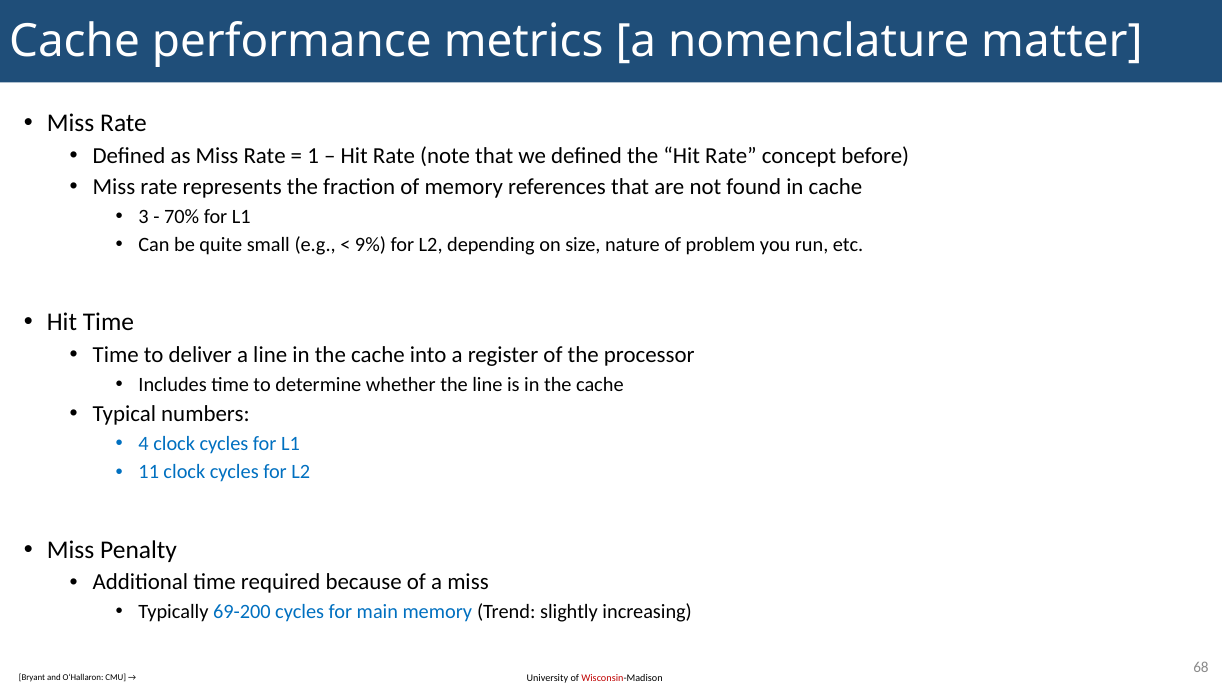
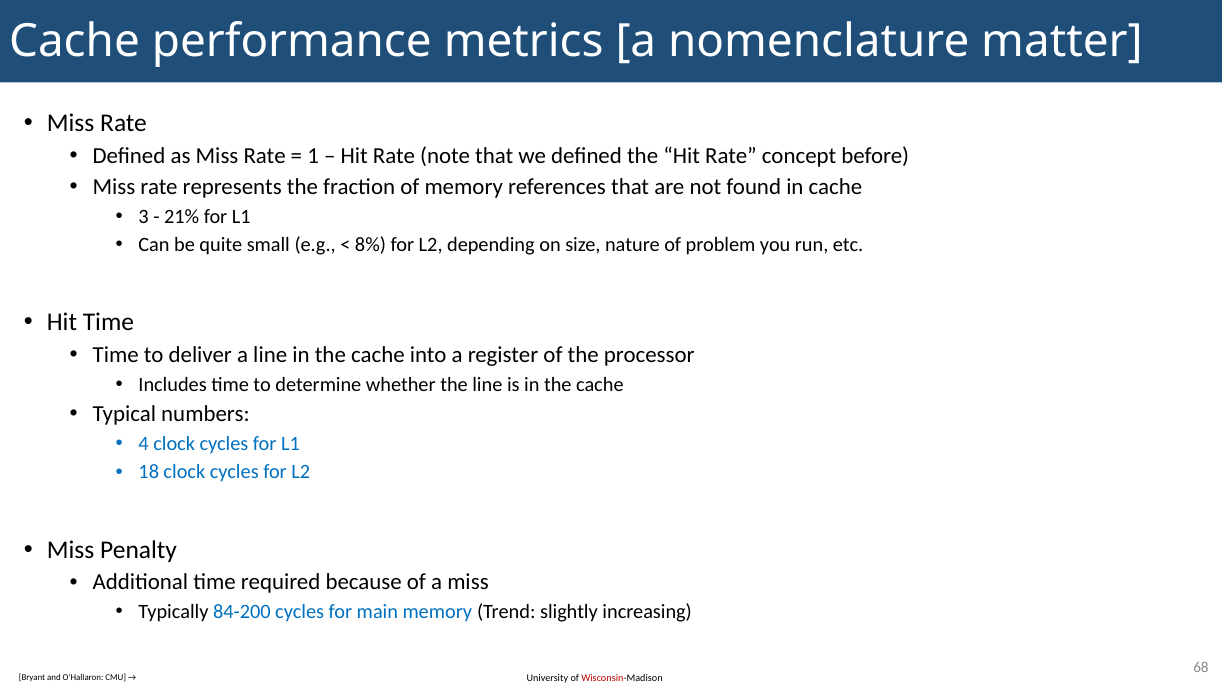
70%: 70% -> 21%
9%: 9% -> 8%
11: 11 -> 18
69-200: 69-200 -> 84-200
